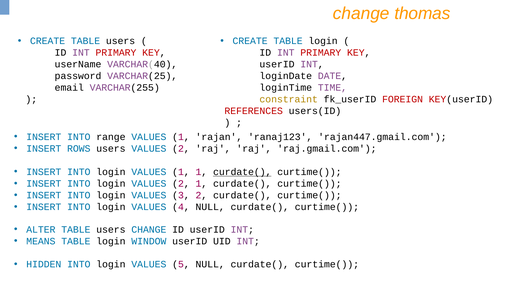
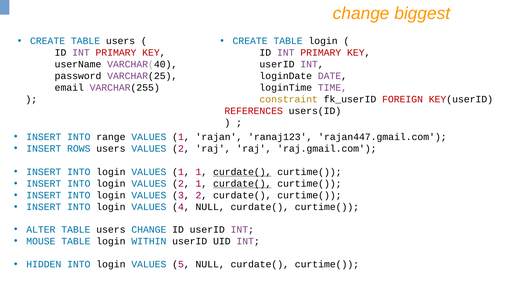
thomas: thomas -> biggest
curdate( at (242, 184) underline: none -> present
MEANS: MEANS -> MOUSE
WINDOW: WINDOW -> WITHIN
